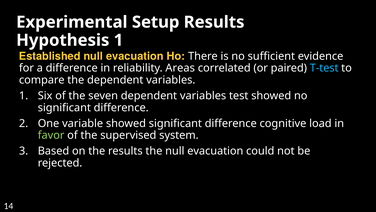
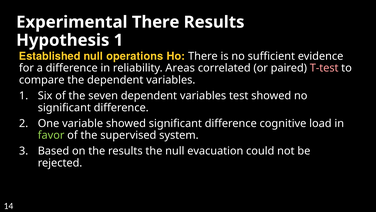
Experimental Setup: Setup -> There
Established null evacuation: evacuation -> operations
T-test colour: light blue -> pink
